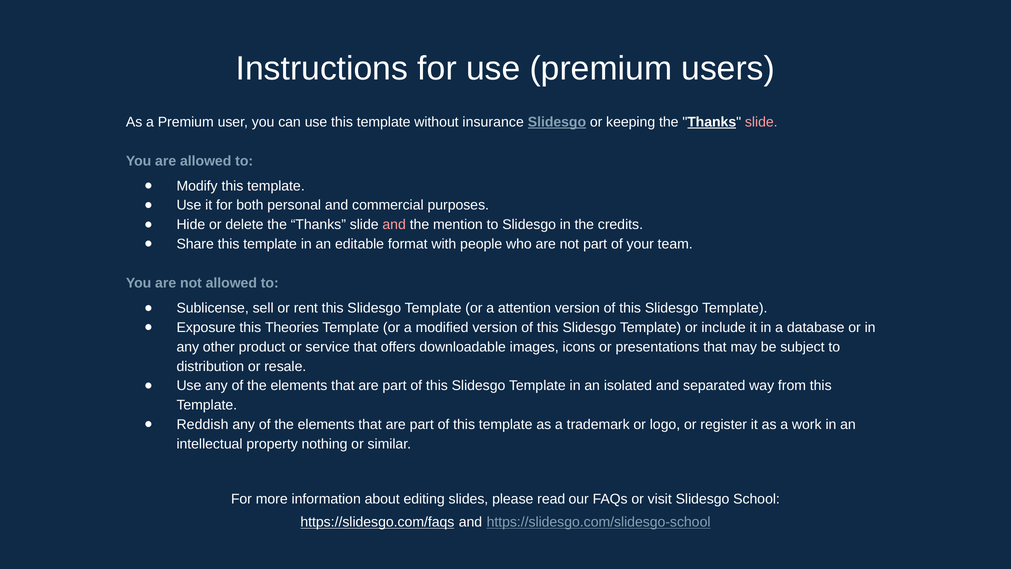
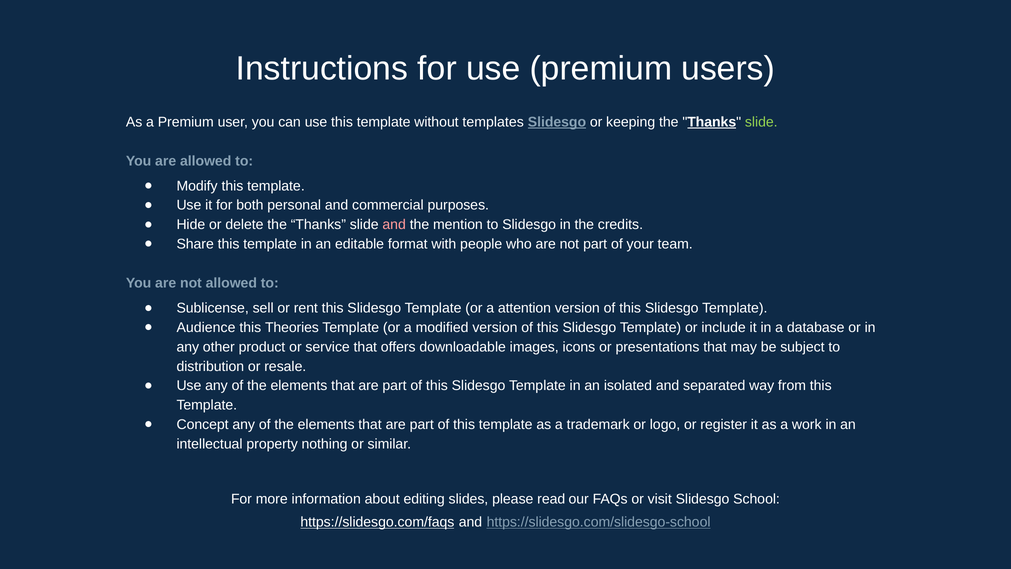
insurance: insurance -> templates
slide at (761, 122) colour: pink -> light green
Exposure: Exposure -> Audience
Reddish: Reddish -> Concept
